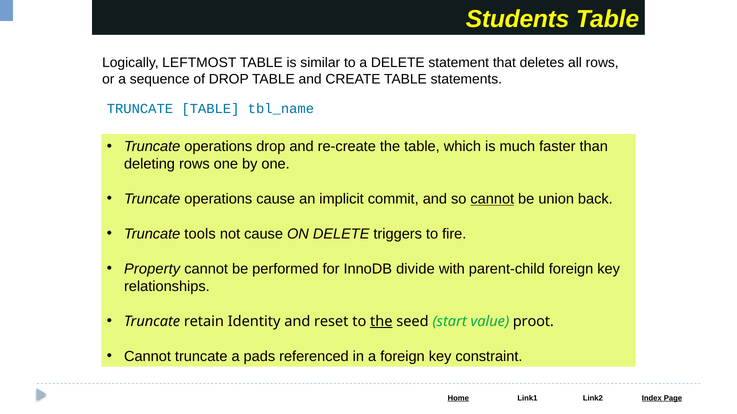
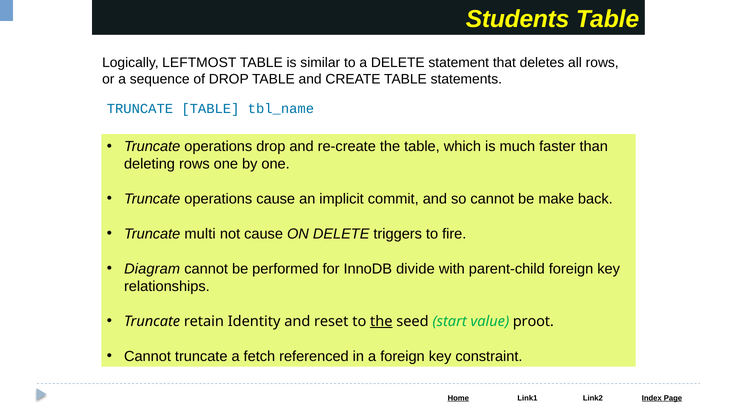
cannot at (492, 199) underline: present -> none
union: union -> make
tools: tools -> multi
Property: Property -> Diagram
pads: pads -> fetch
